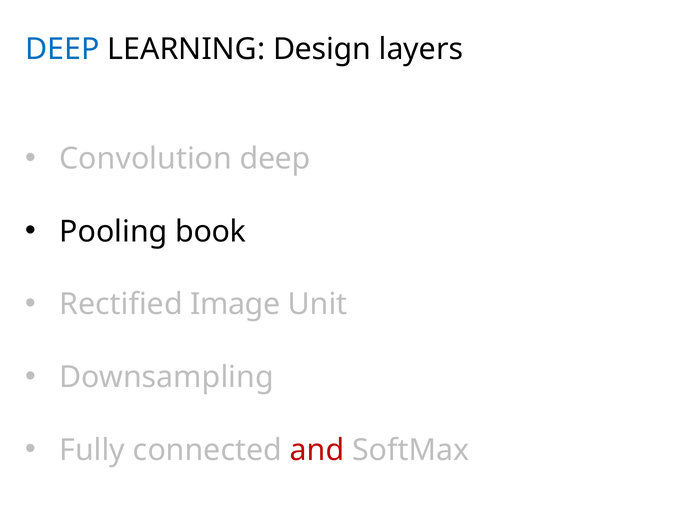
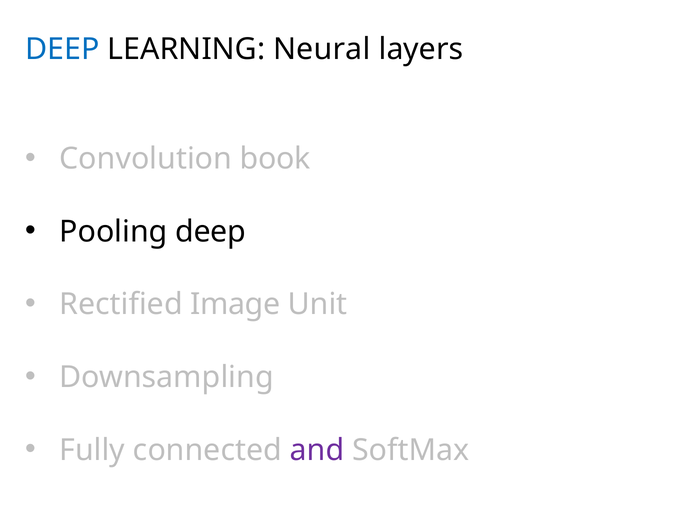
Design: Design -> Neural
Convolution deep: deep -> book
Pooling book: book -> deep
and colour: red -> purple
